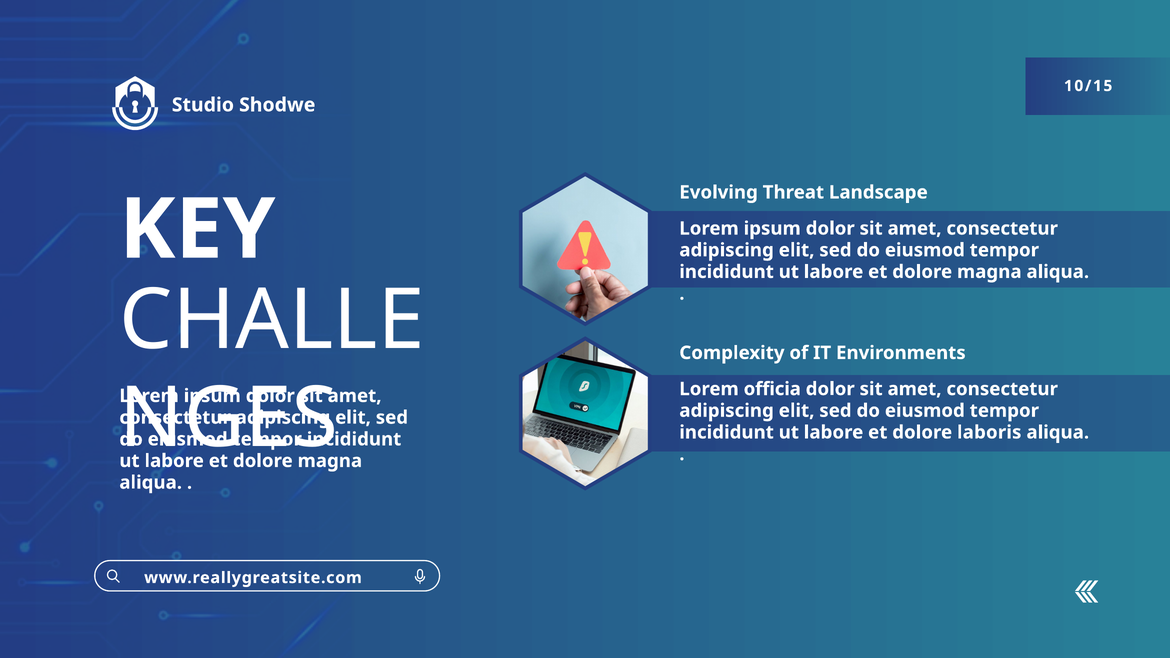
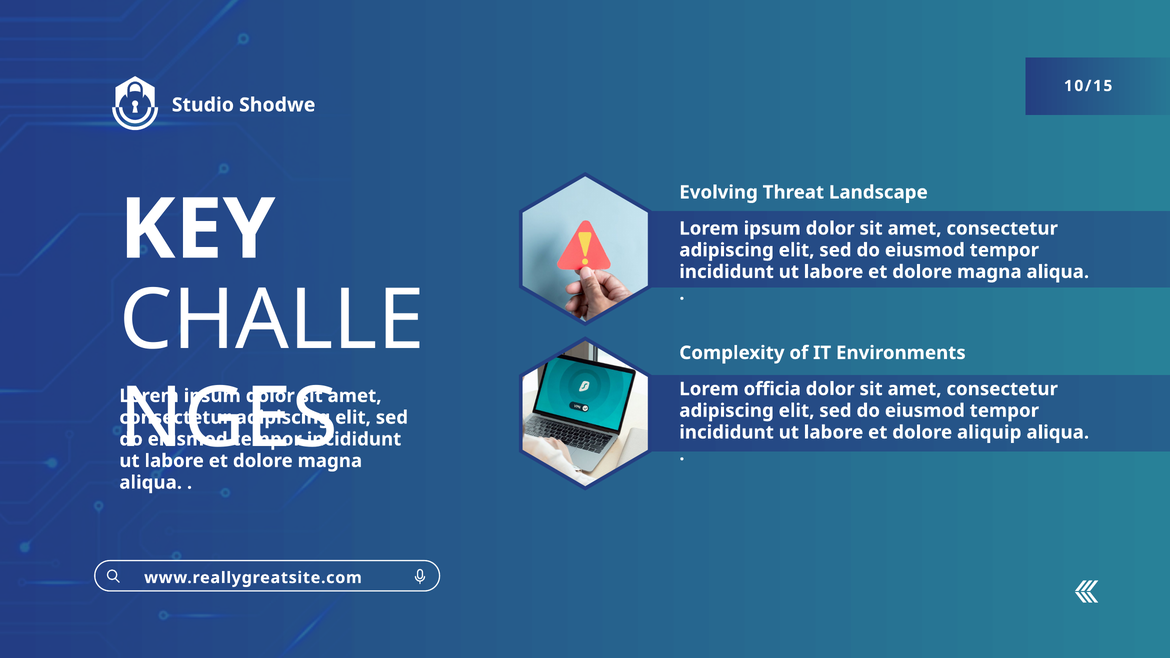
laboris: laboris -> aliquip
